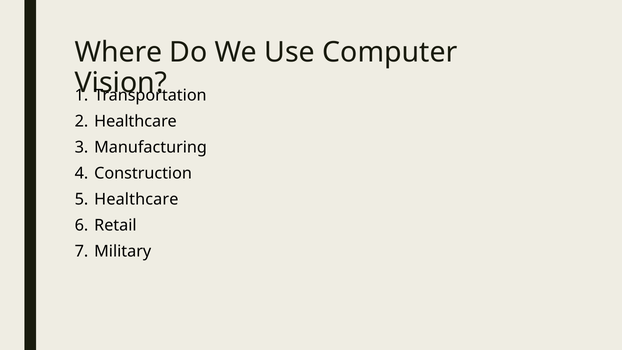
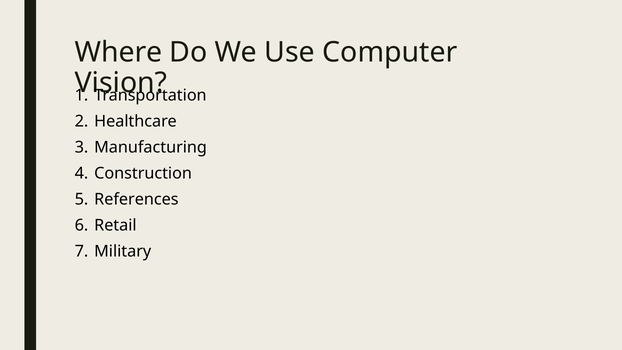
Healthcare at (136, 199): Healthcare -> References
